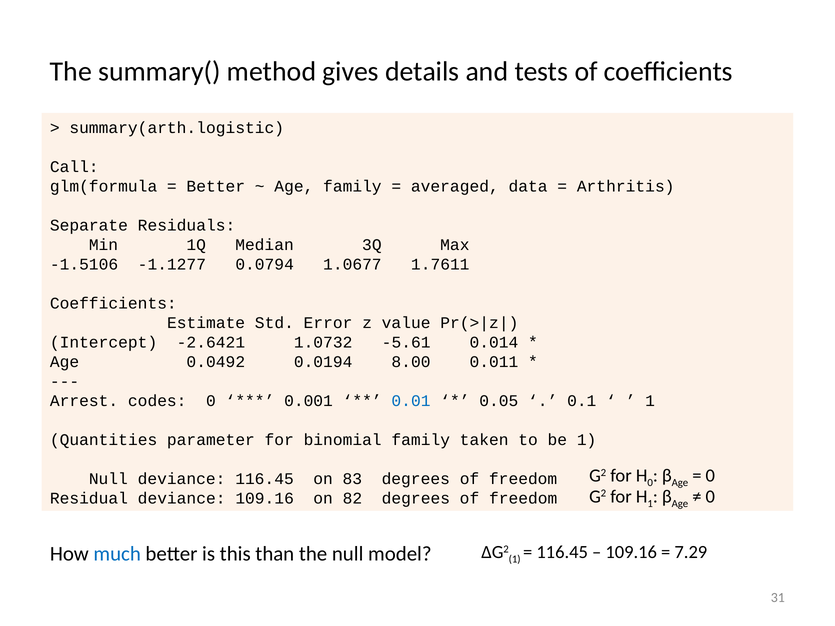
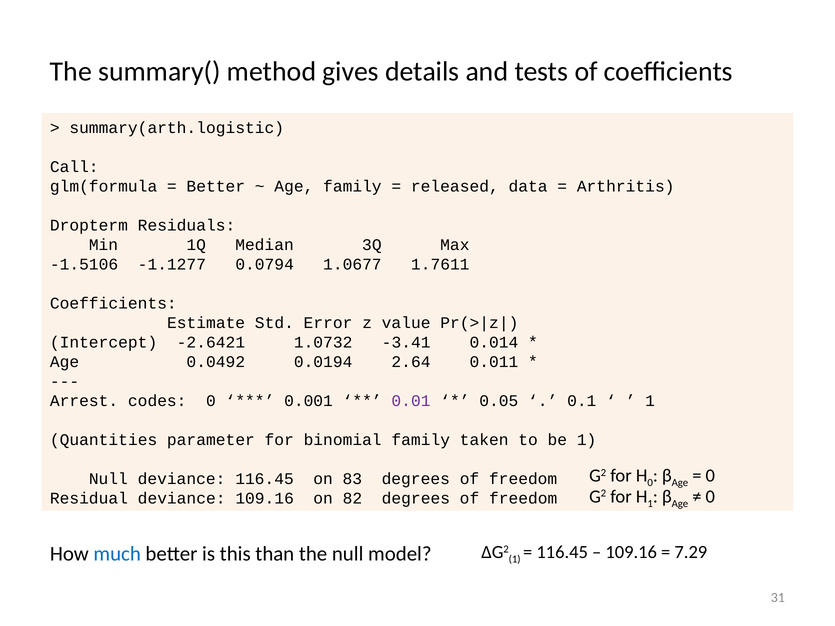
averaged: averaged -> released
Separate: Separate -> Dropterm
-5.61: -5.61 -> -3.41
8.00: 8.00 -> 2.64
0.01 colour: blue -> purple
